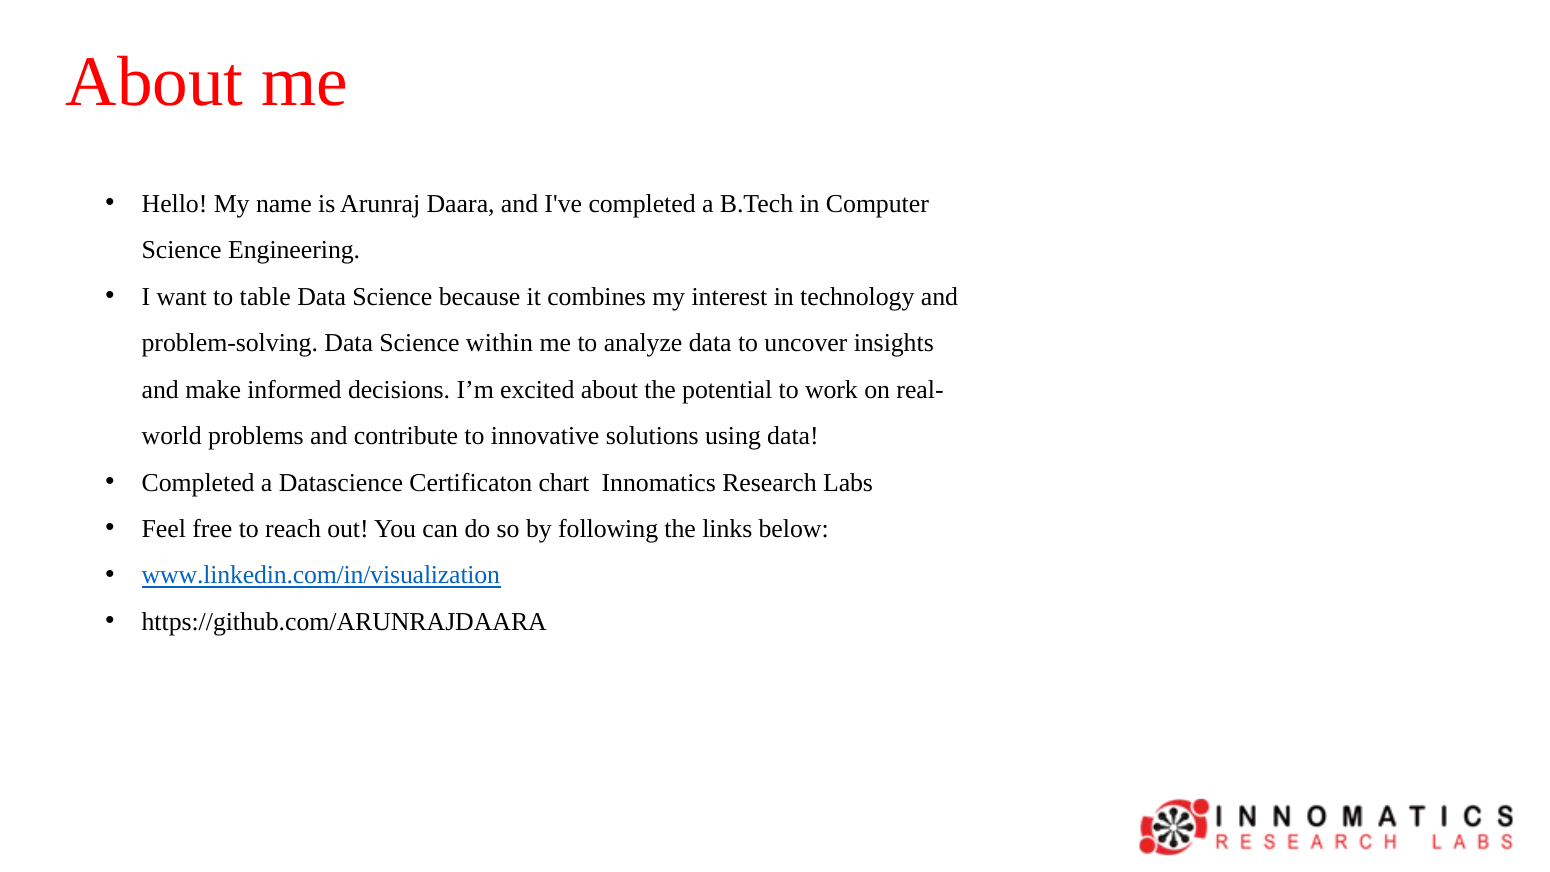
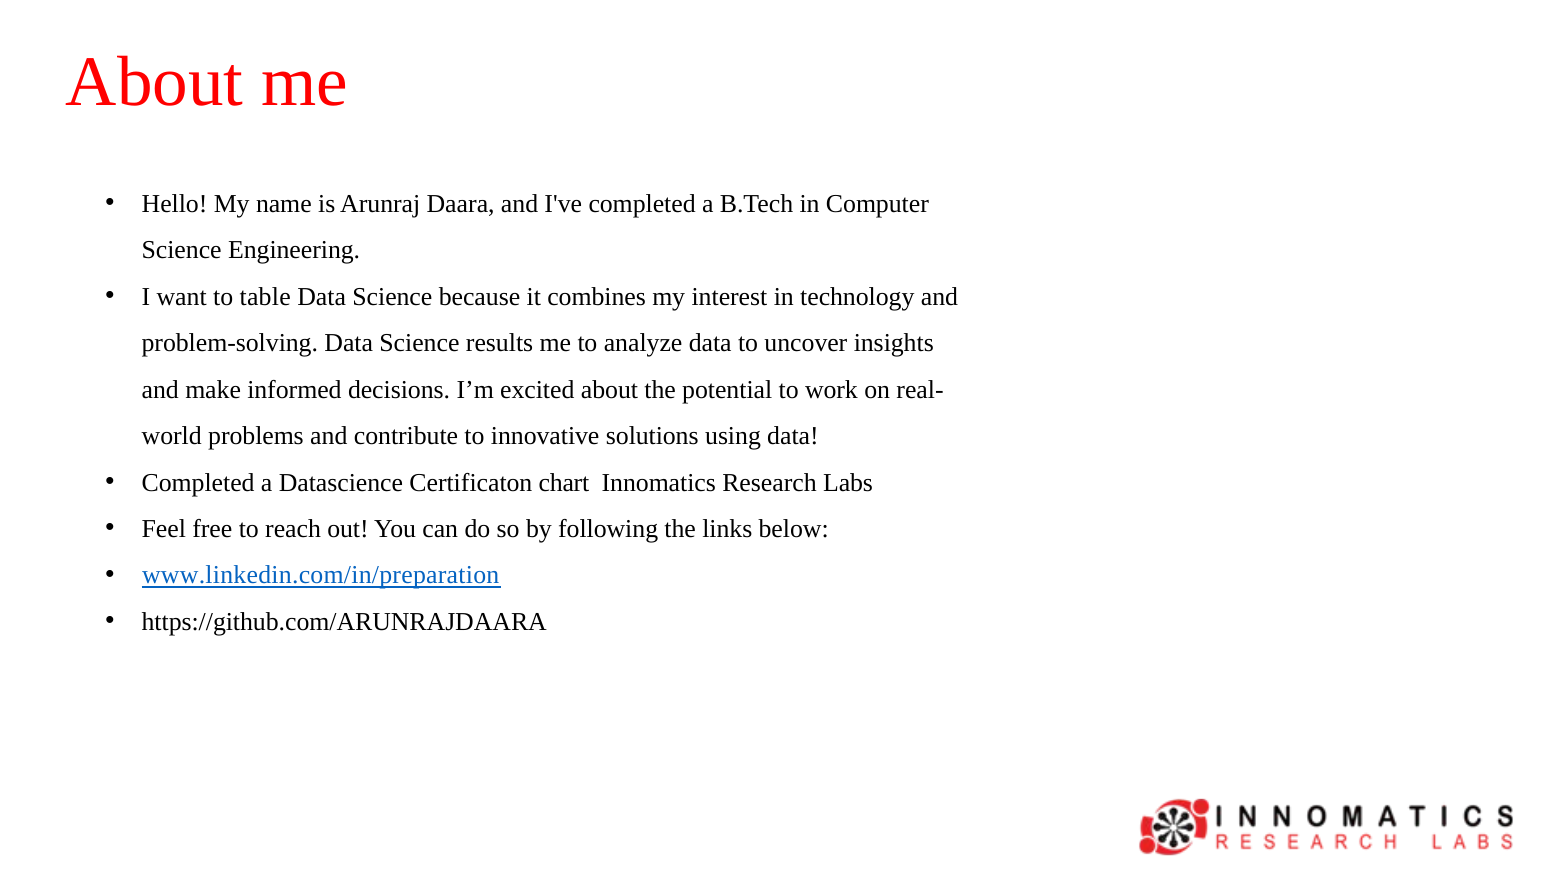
within: within -> results
www.linkedin.com/in/visualization: www.linkedin.com/in/visualization -> www.linkedin.com/in/preparation
